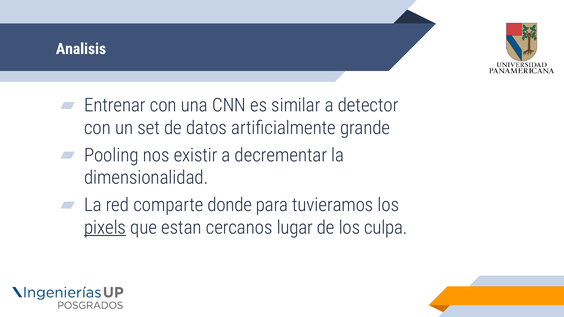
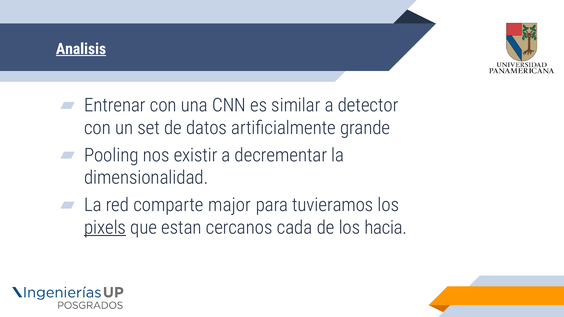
Analisis underline: none -> present
donde: donde -> major
lugar: lugar -> cada
culpa: culpa -> hacia
